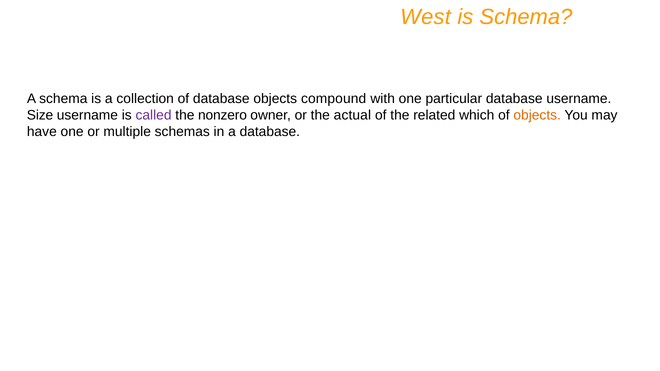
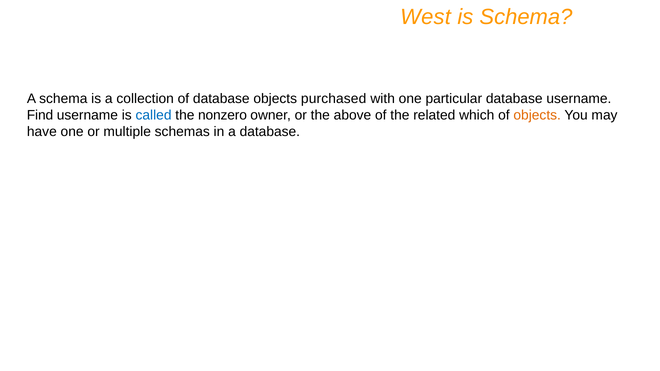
compound: compound -> purchased
Size: Size -> Find
called colour: purple -> blue
actual: actual -> above
